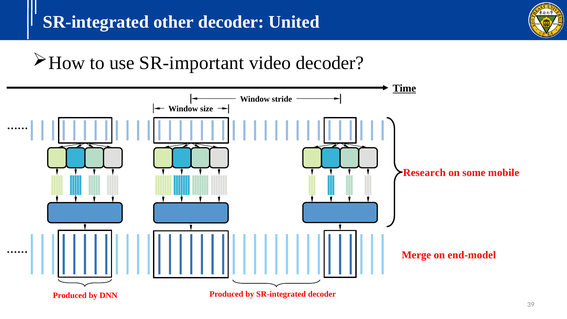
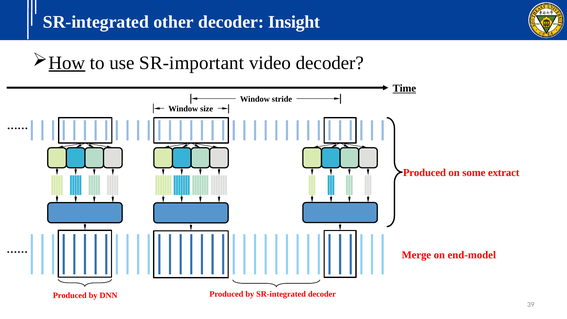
United: United -> Insight
How underline: none -> present
Research at (424, 173): Research -> Produced
mobile: mobile -> extract
